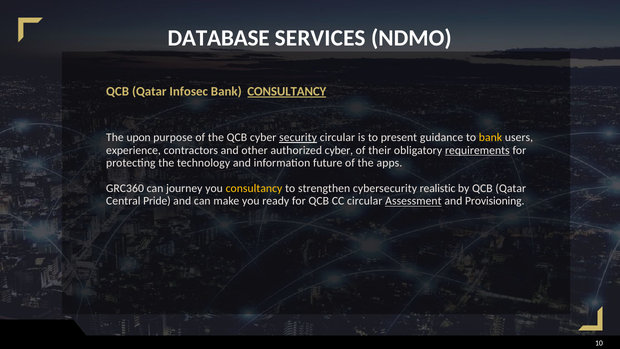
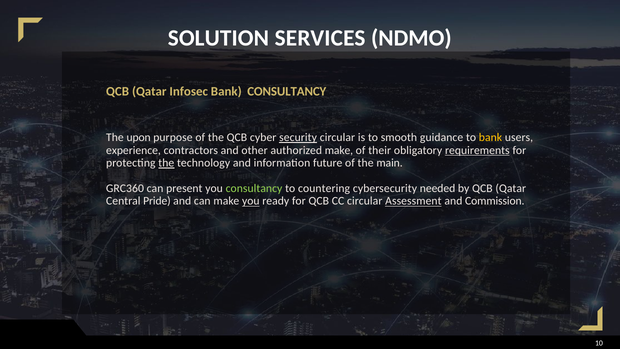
DATABASE: DATABASE -> SOLUTION
CONSULTANCY at (287, 91) underline: present -> none
present: present -> smooth
authorized cyber: cyber -> make
the at (166, 163) underline: none -> present
apps: apps -> main
journey: journey -> present
consultancy at (254, 188) colour: yellow -> light green
strengthen: strengthen -> countering
realistic: realistic -> needed
you at (251, 201) underline: none -> present
Provisioning: Provisioning -> Commission
